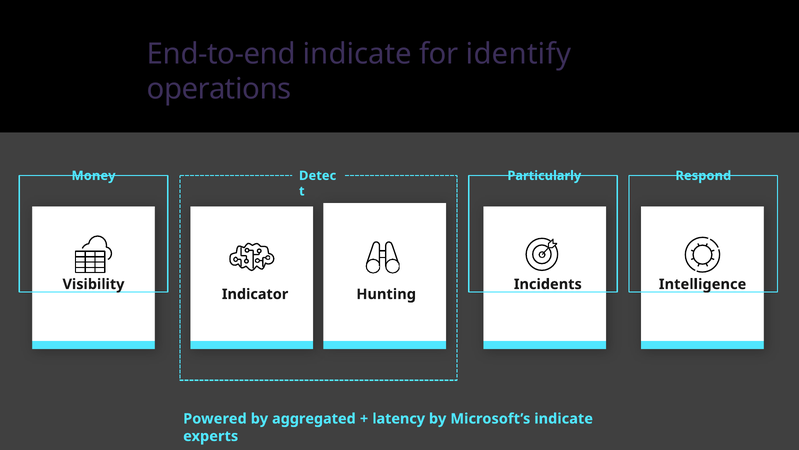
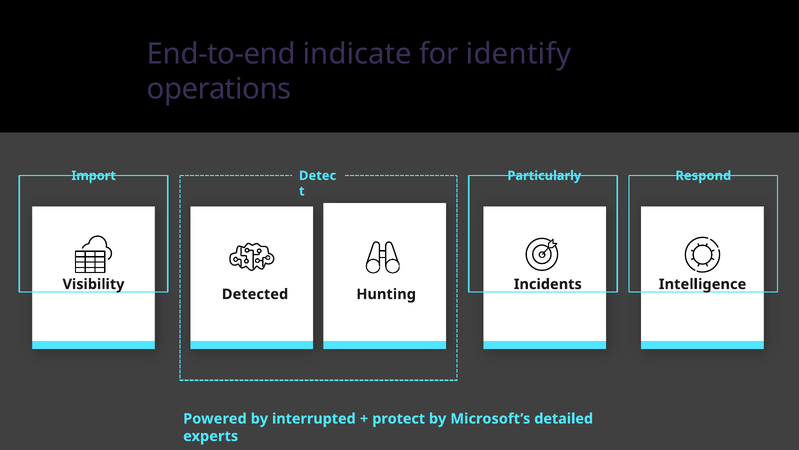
Money: Money -> Import
Indicator: Indicator -> Detected
aggregated: aggregated -> interrupted
latency: latency -> protect
Microsoft’s indicate: indicate -> detailed
